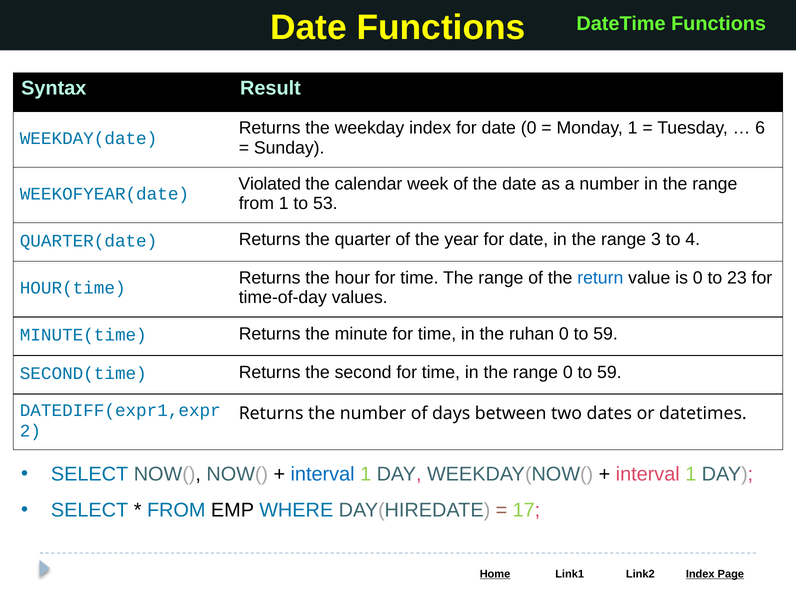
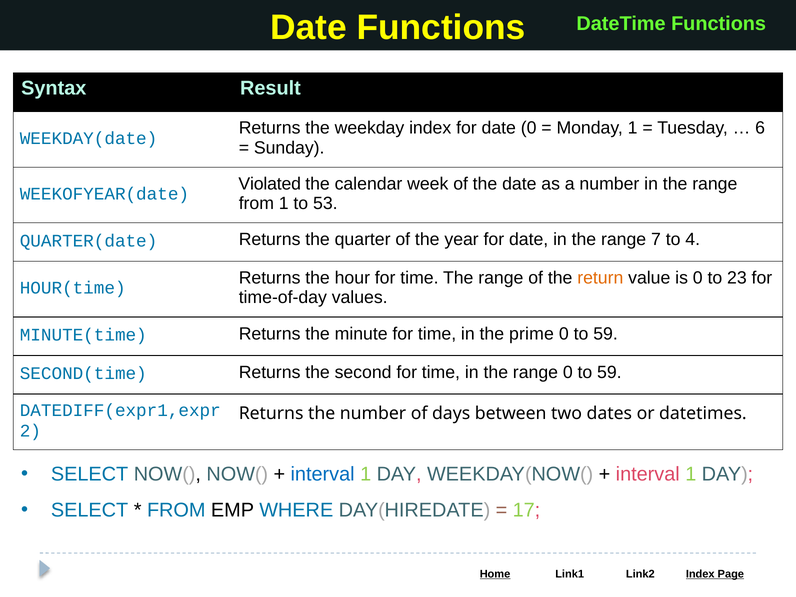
3: 3 -> 7
return colour: blue -> orange
ruhan: ruhan -> prime
